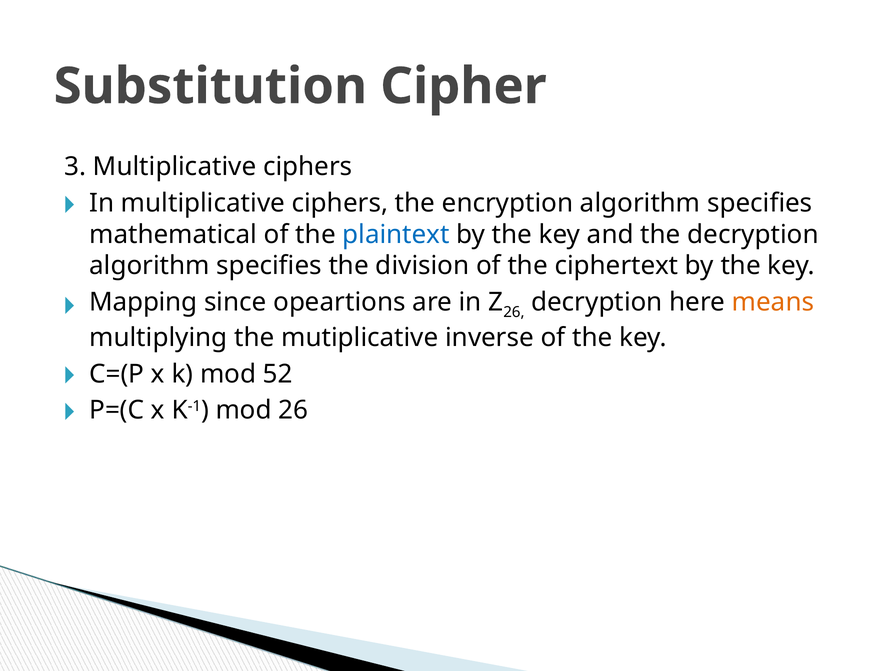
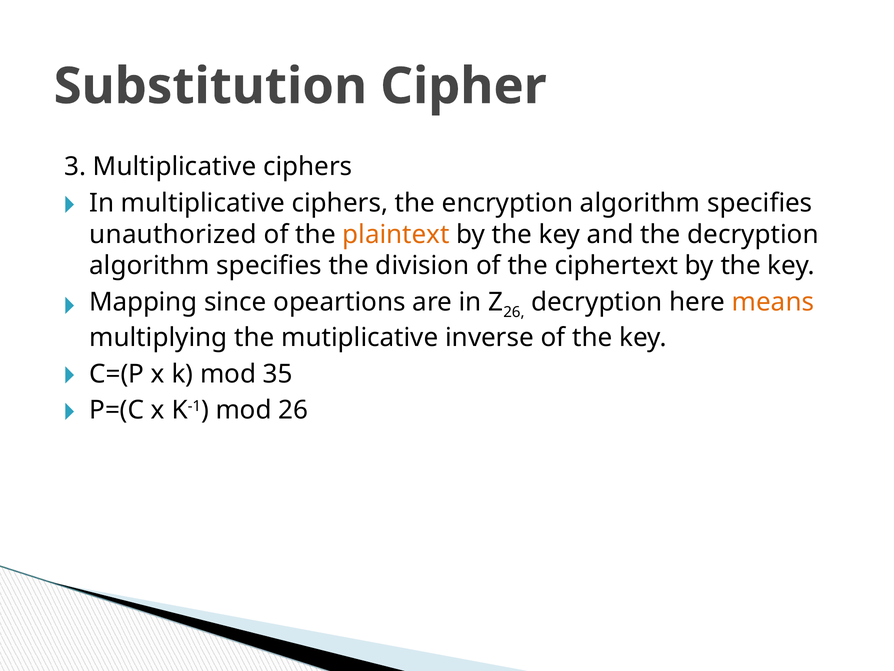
mathematical: mathematical -> unauthorized
plaintext colour: blue -> orange
52: 52 -> 35
